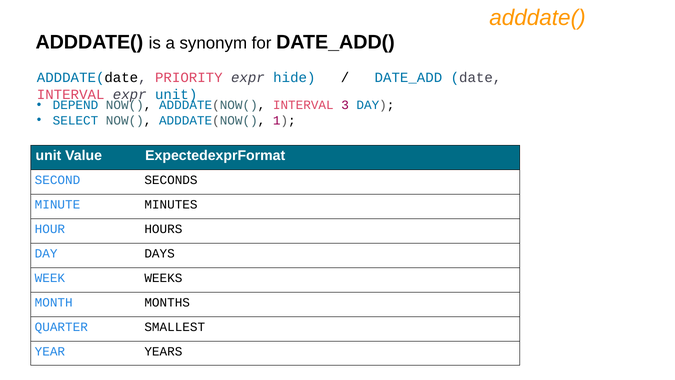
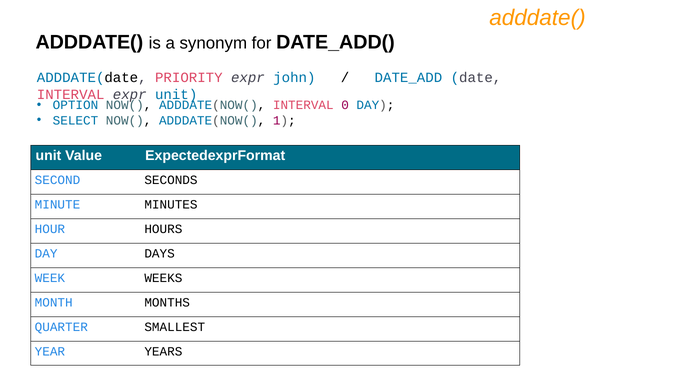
hide: hide -> john
DEPEND: DEPEND -> OPTION
3: 3 -> 0
